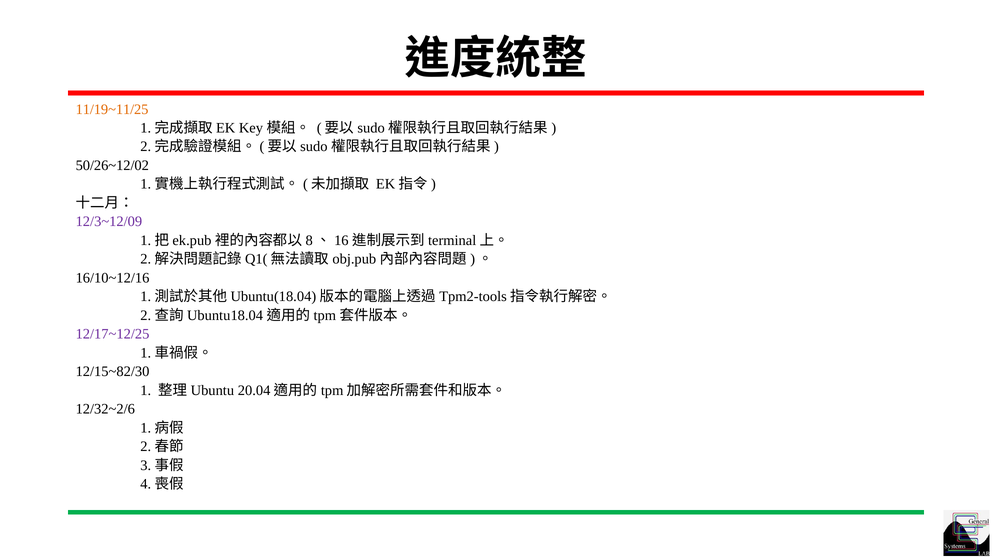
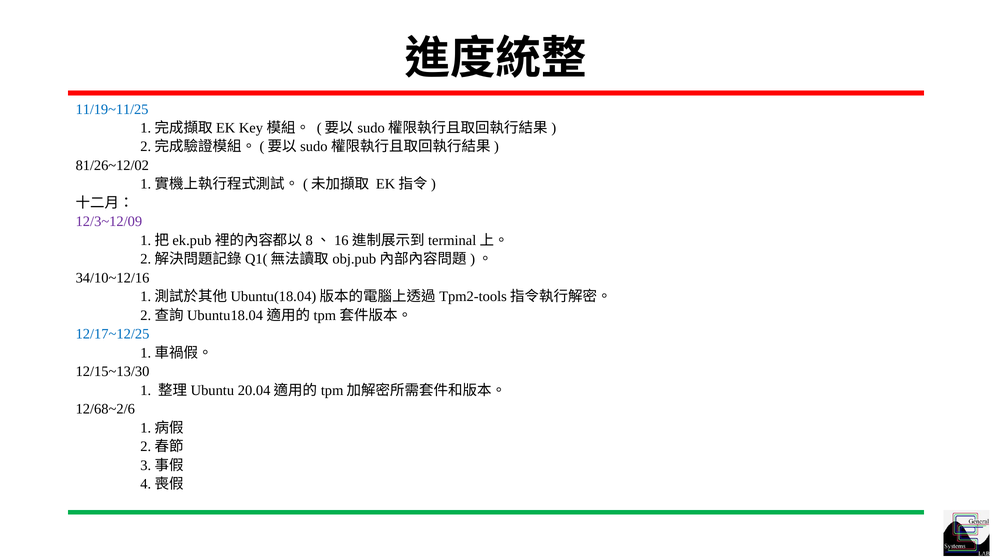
11/19~11/25 colour: orange -> blue
50/26~12/02: 50/26~12/02 -> 81/26~12/02
16/10~12/16: 16/10~12/16 -> 34/10~12/16
12/17~12/25 colour: purple -> blue
12/15~82/30: 12/15~82/30 -> 12/15~13/30
12/32~2/6: 12/32~2/6 -> 12/68~2/6
